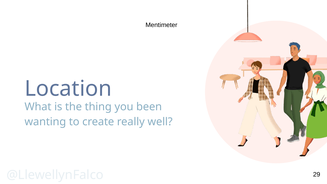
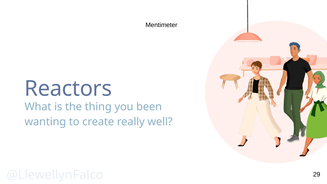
Location: Location -> Reactors
